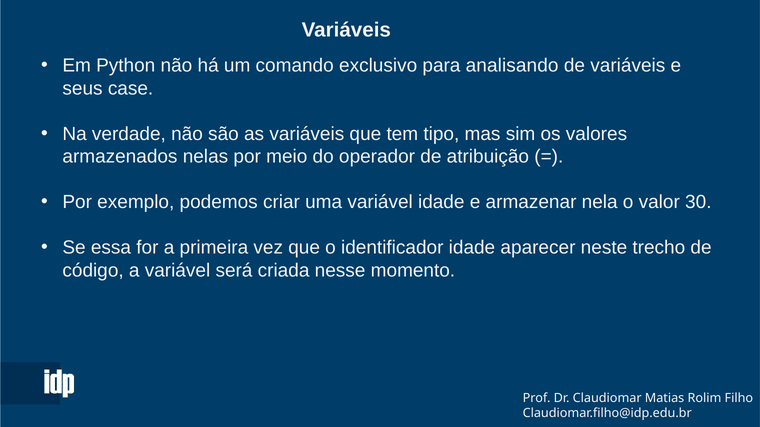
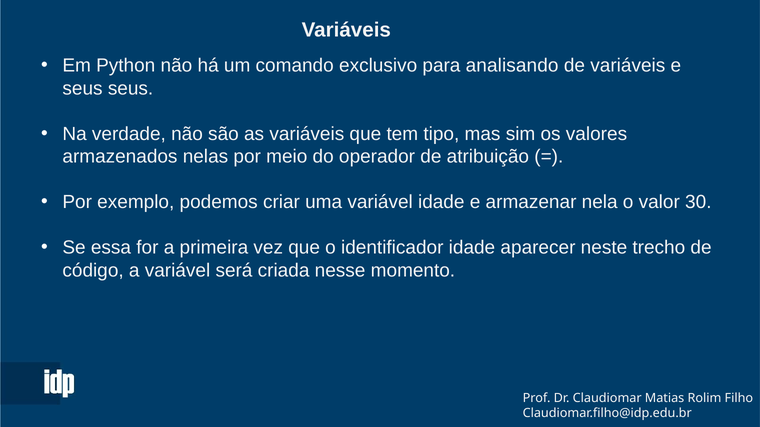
seus case: case -> seus
